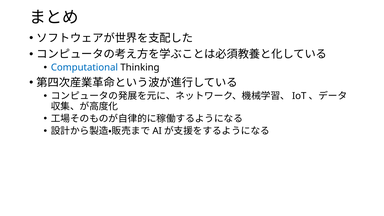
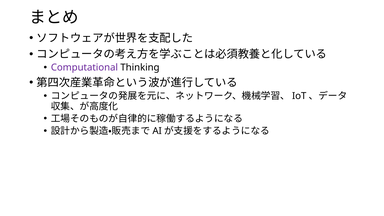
Computational colour: blue -> purple
